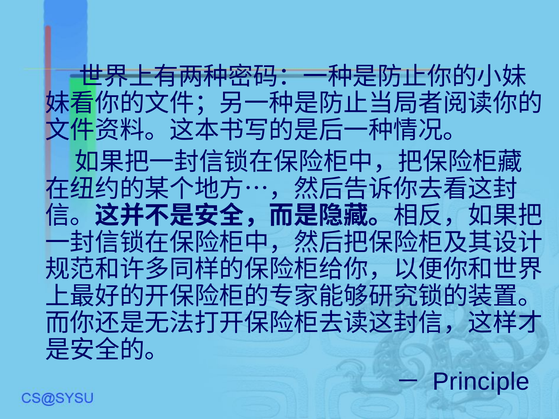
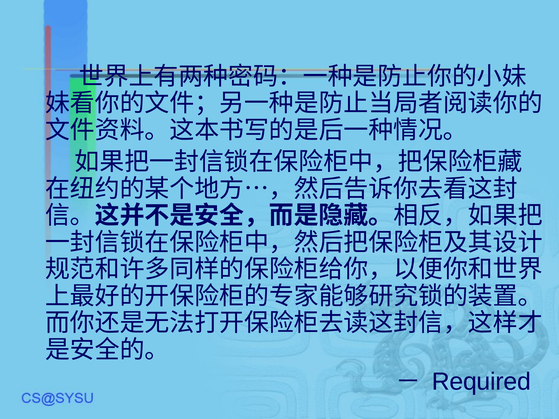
Principle: Principle -> Required
